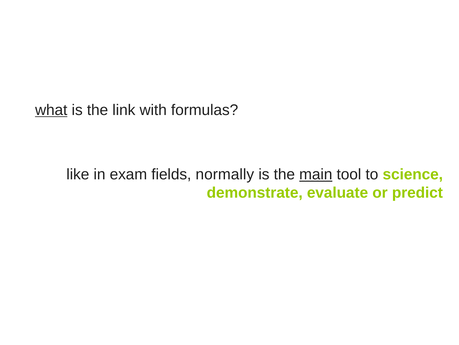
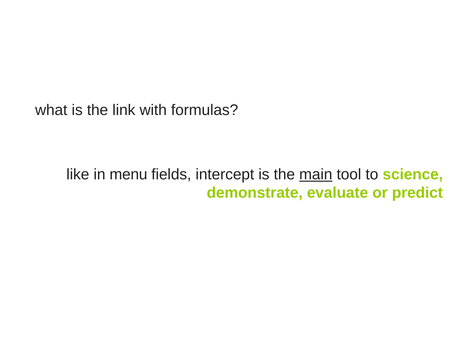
what underline: present -> none
exam: exam -> menu
normally: normally -> intercept
